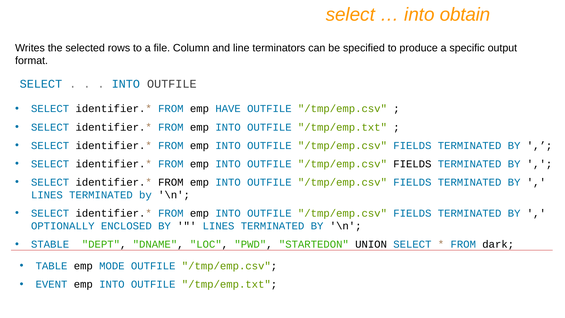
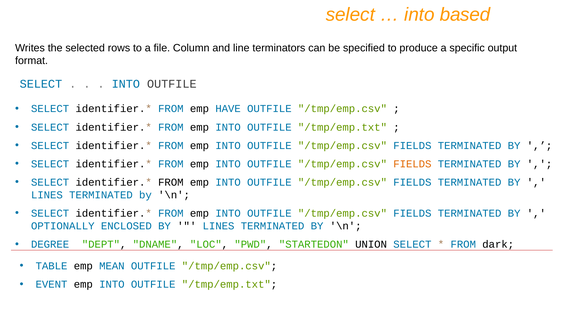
obtain: obtain -> based
FIELDS at (412, 164) colour: black -> orange
STABLE: STABLE -> DEGREE
MODE: MODE -> MEAN
